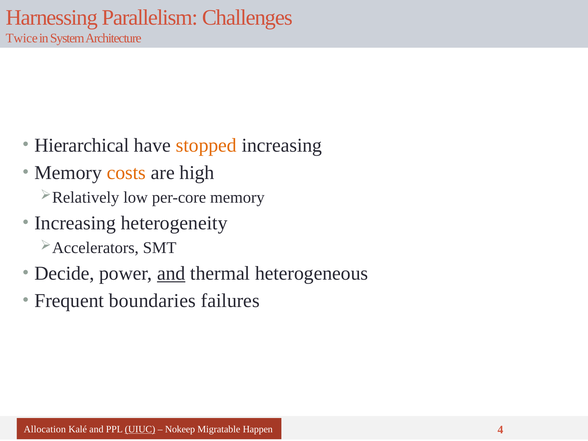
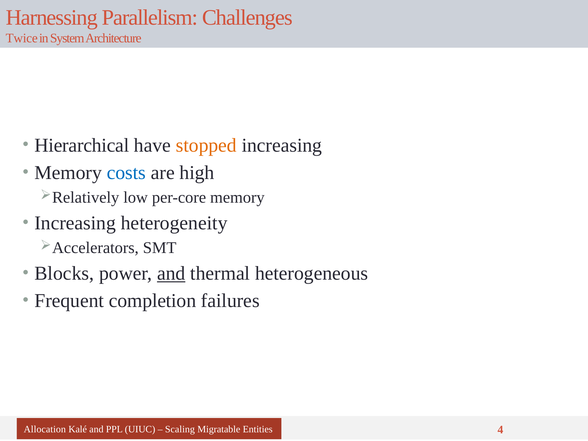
costs colour: orange -> blue
Decide: Decide -> Blocks
boundaries: boundaries -> completion
UIUC underline: present -> none
Nokeep: Nokeep -> Scaling
Happen: Happen -> Entities
